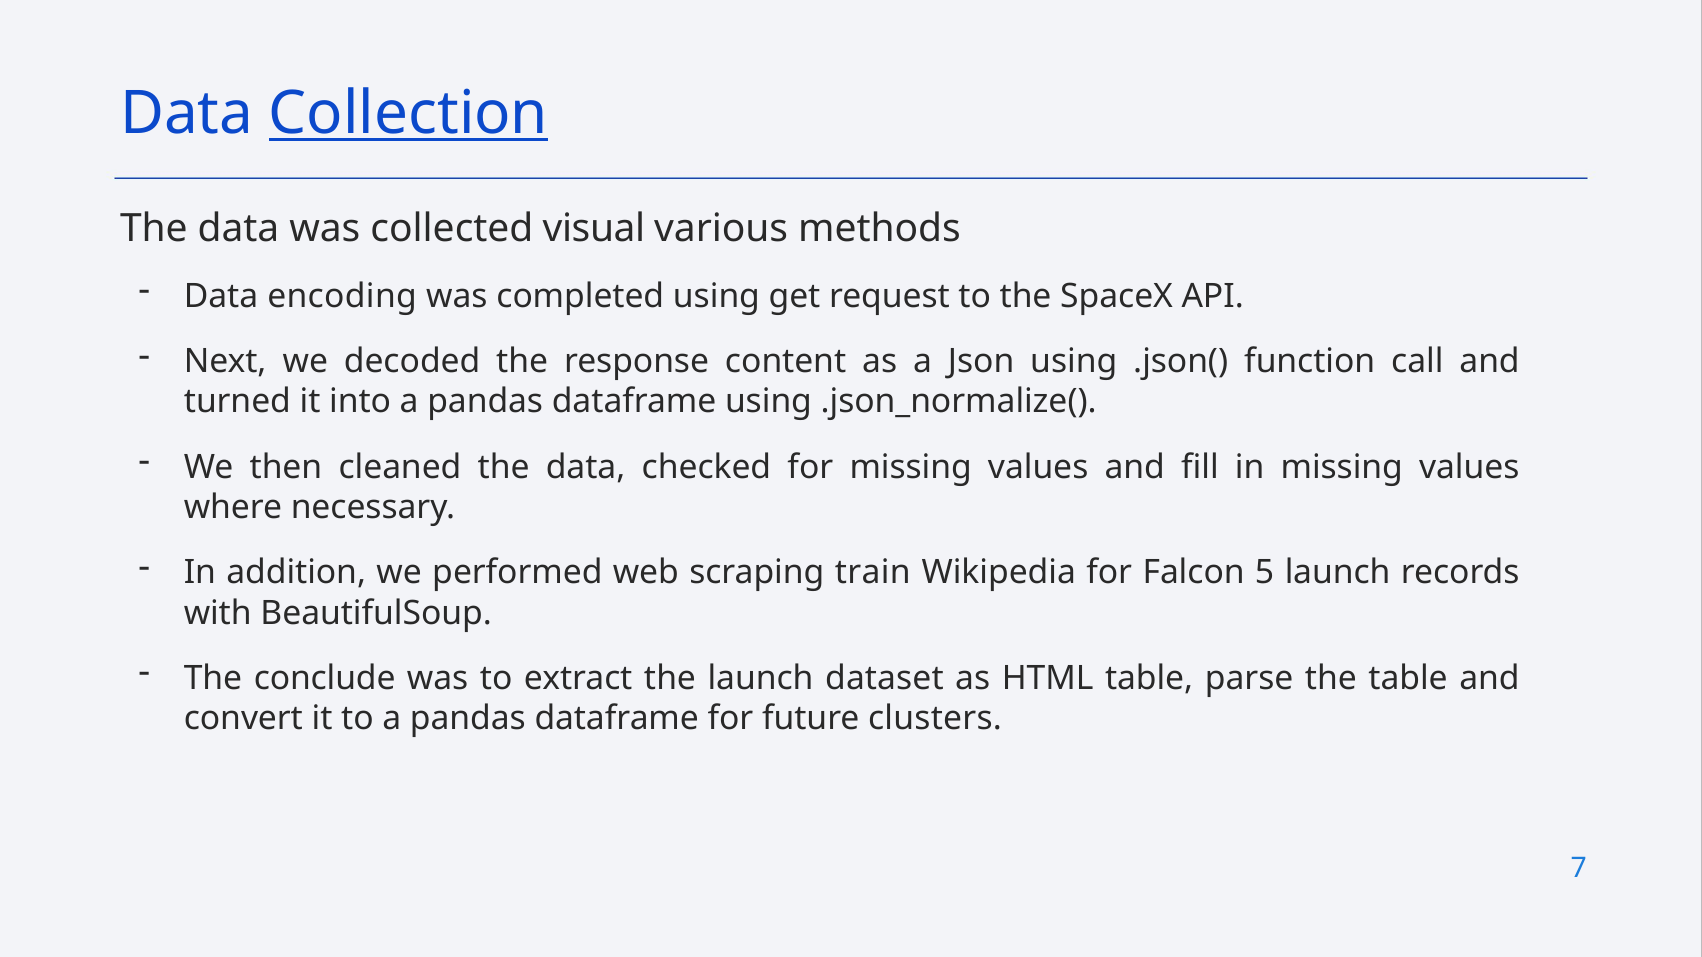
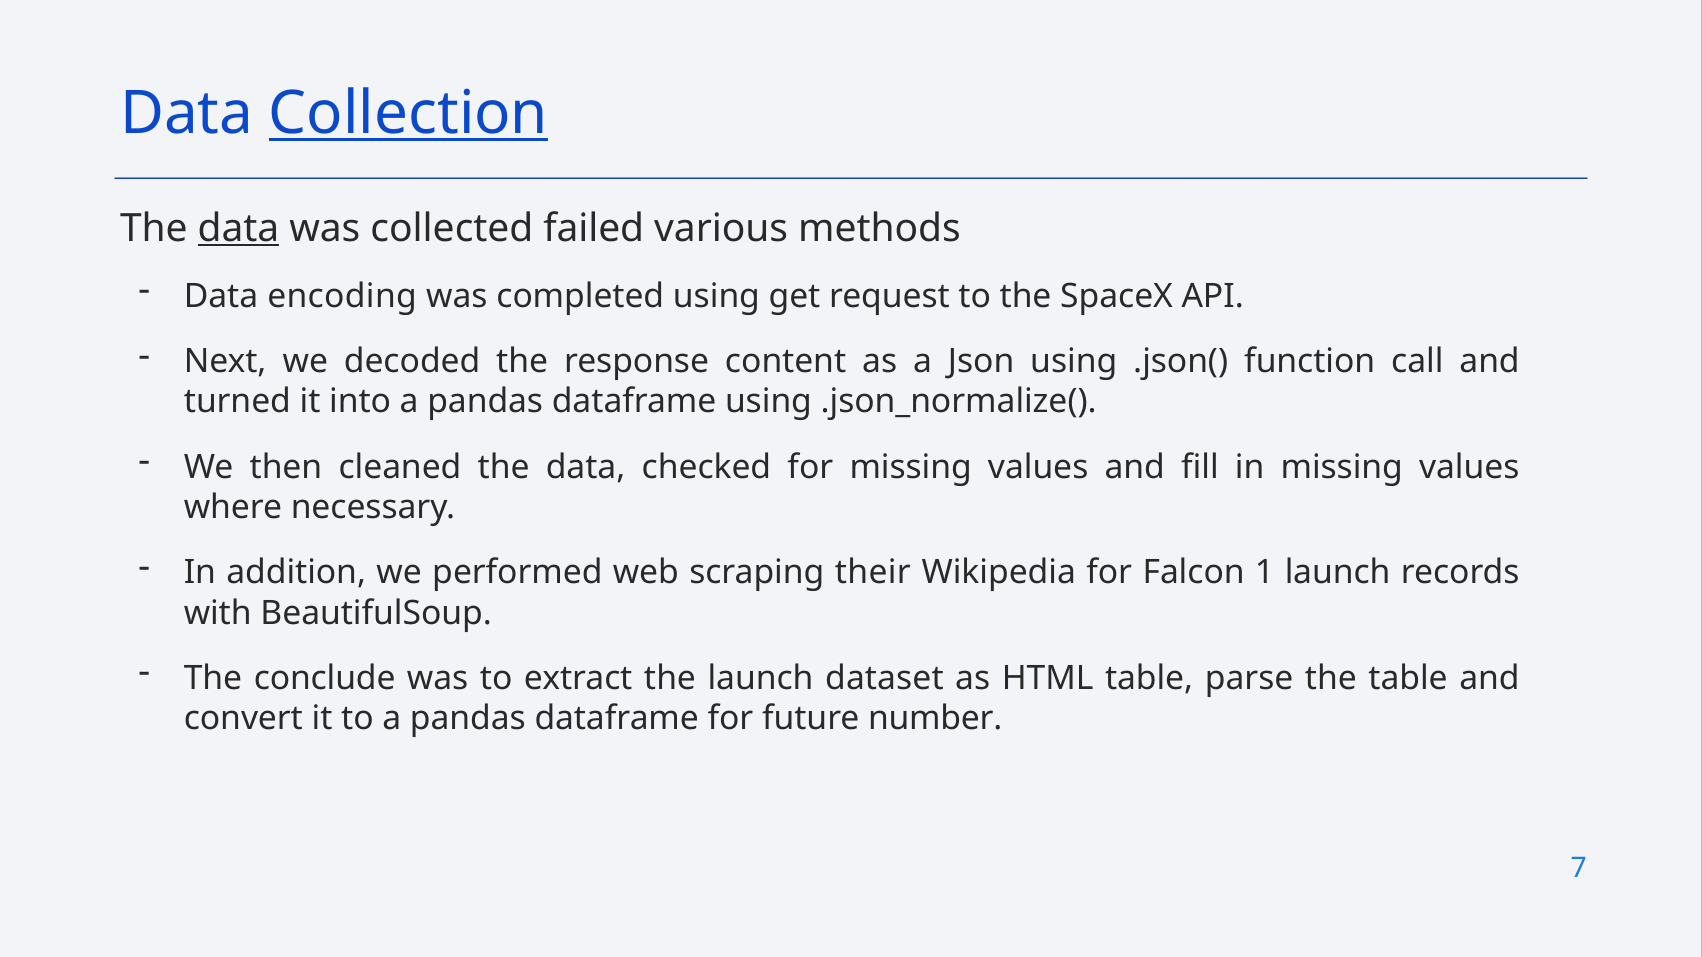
data at (238, 228) underline: none -> present
visual: visual -> failed
train: train -> their
5: 5 -> 1
clusters: clusters -> number
